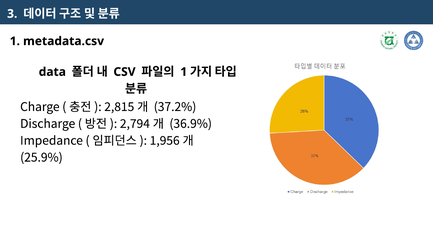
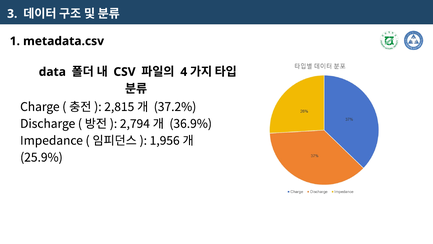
1 at (184, 72): 1 -> 4
